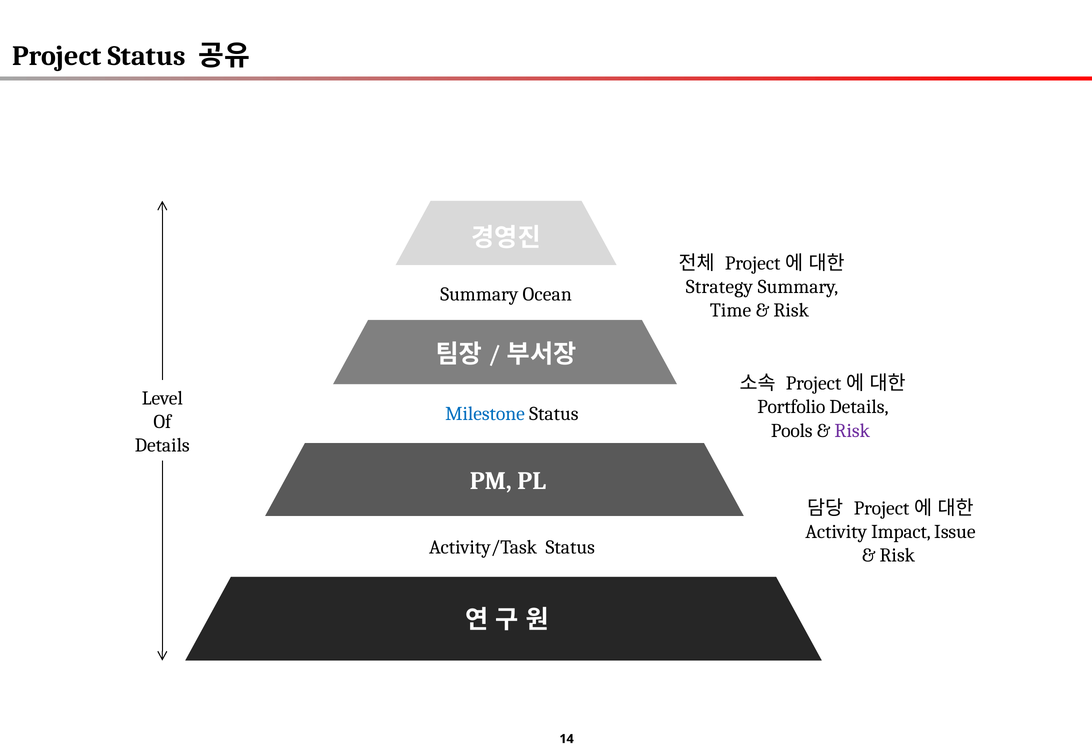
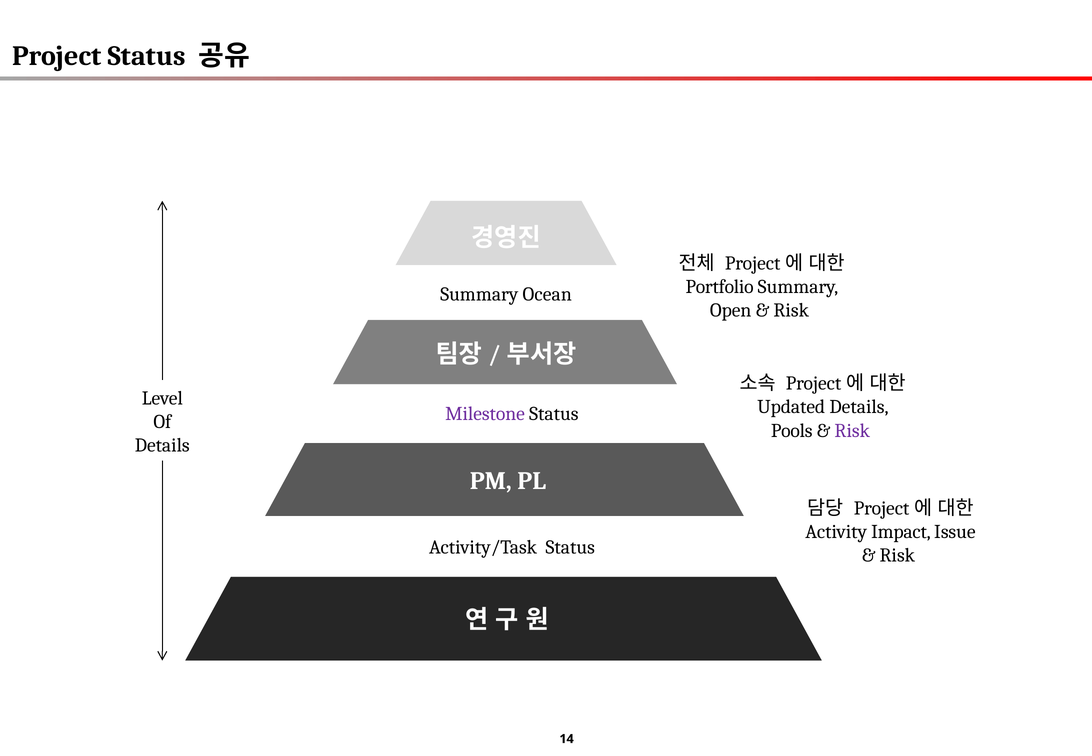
Strategy: Strategy -> Portfolio
Time: Time -> Open
Portfolio: Portfolio -> Updated
Milestone colour: blue -> purple
